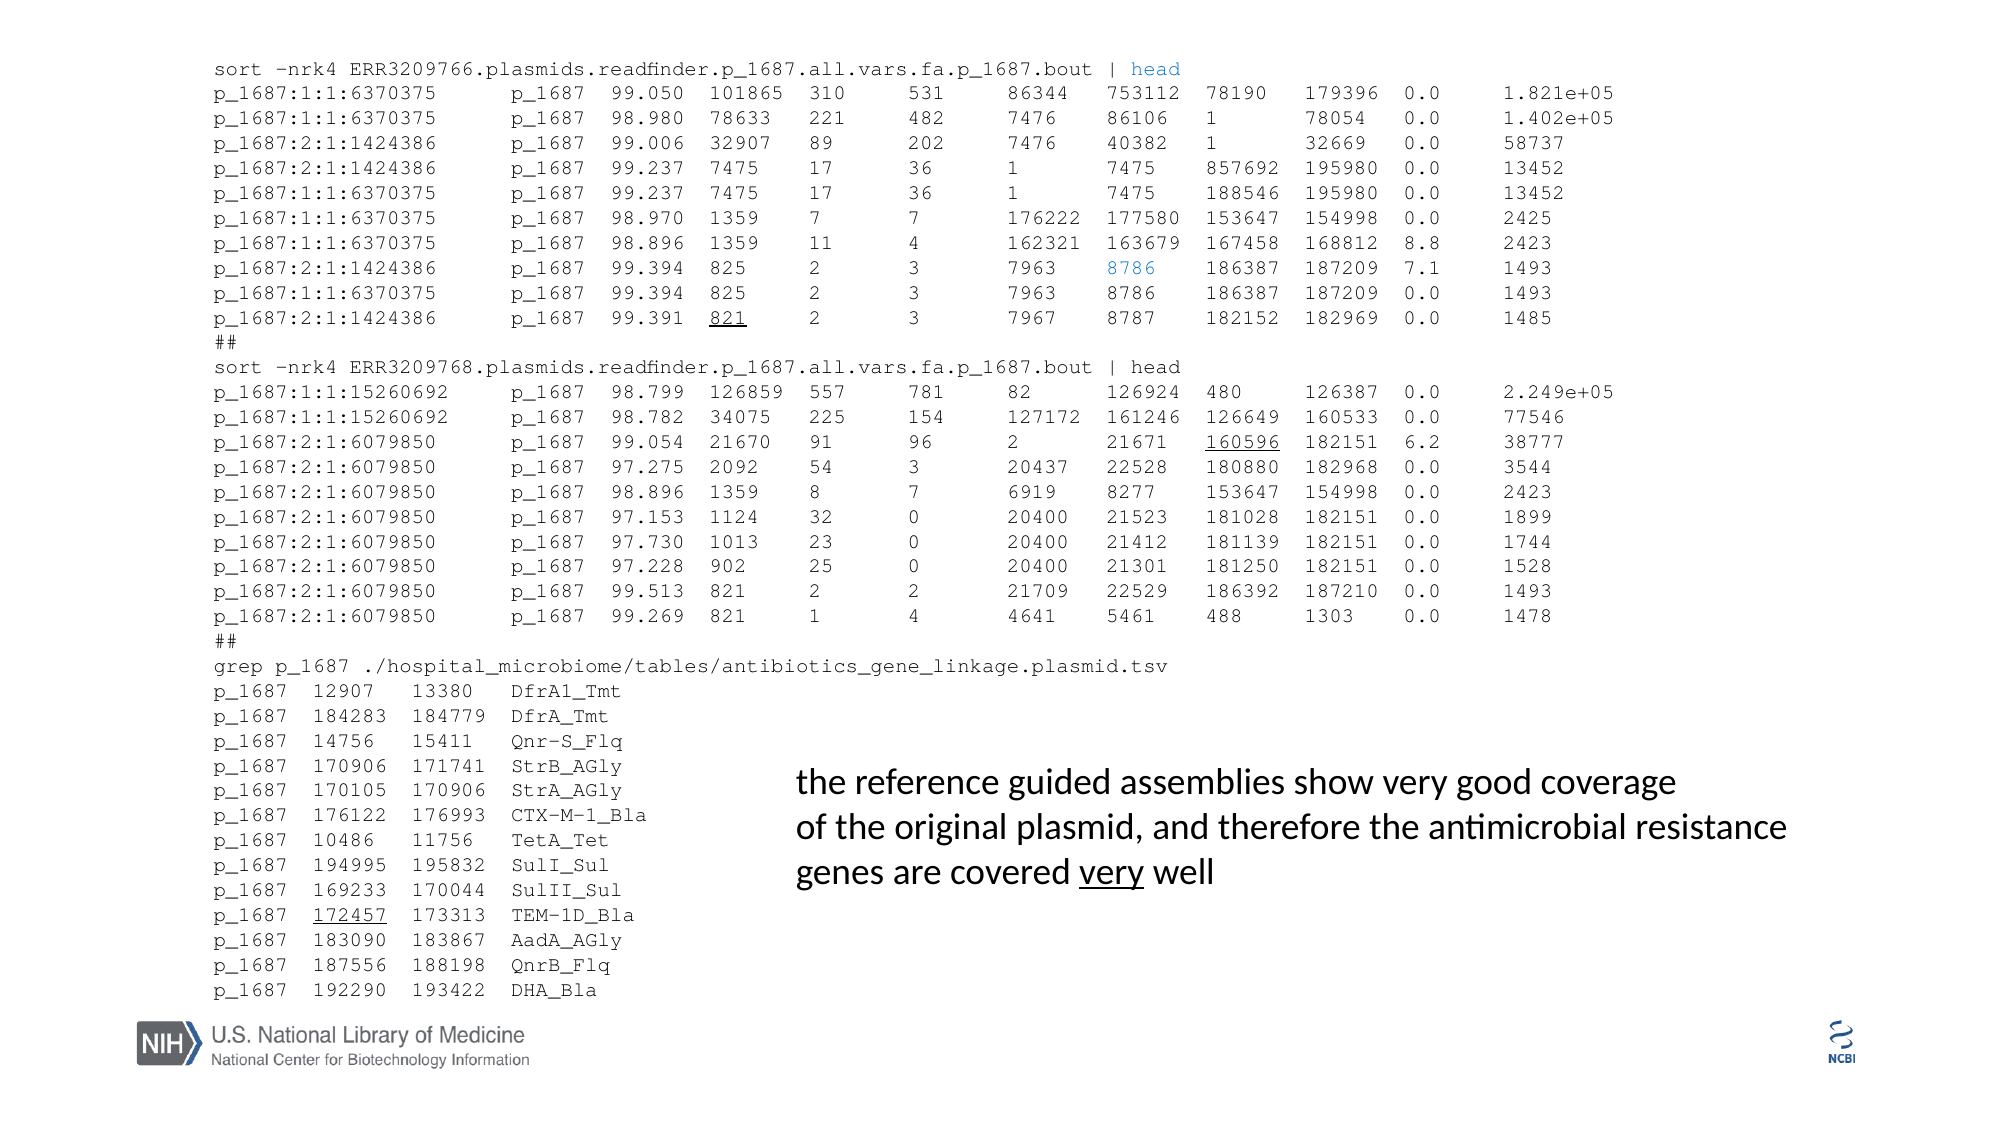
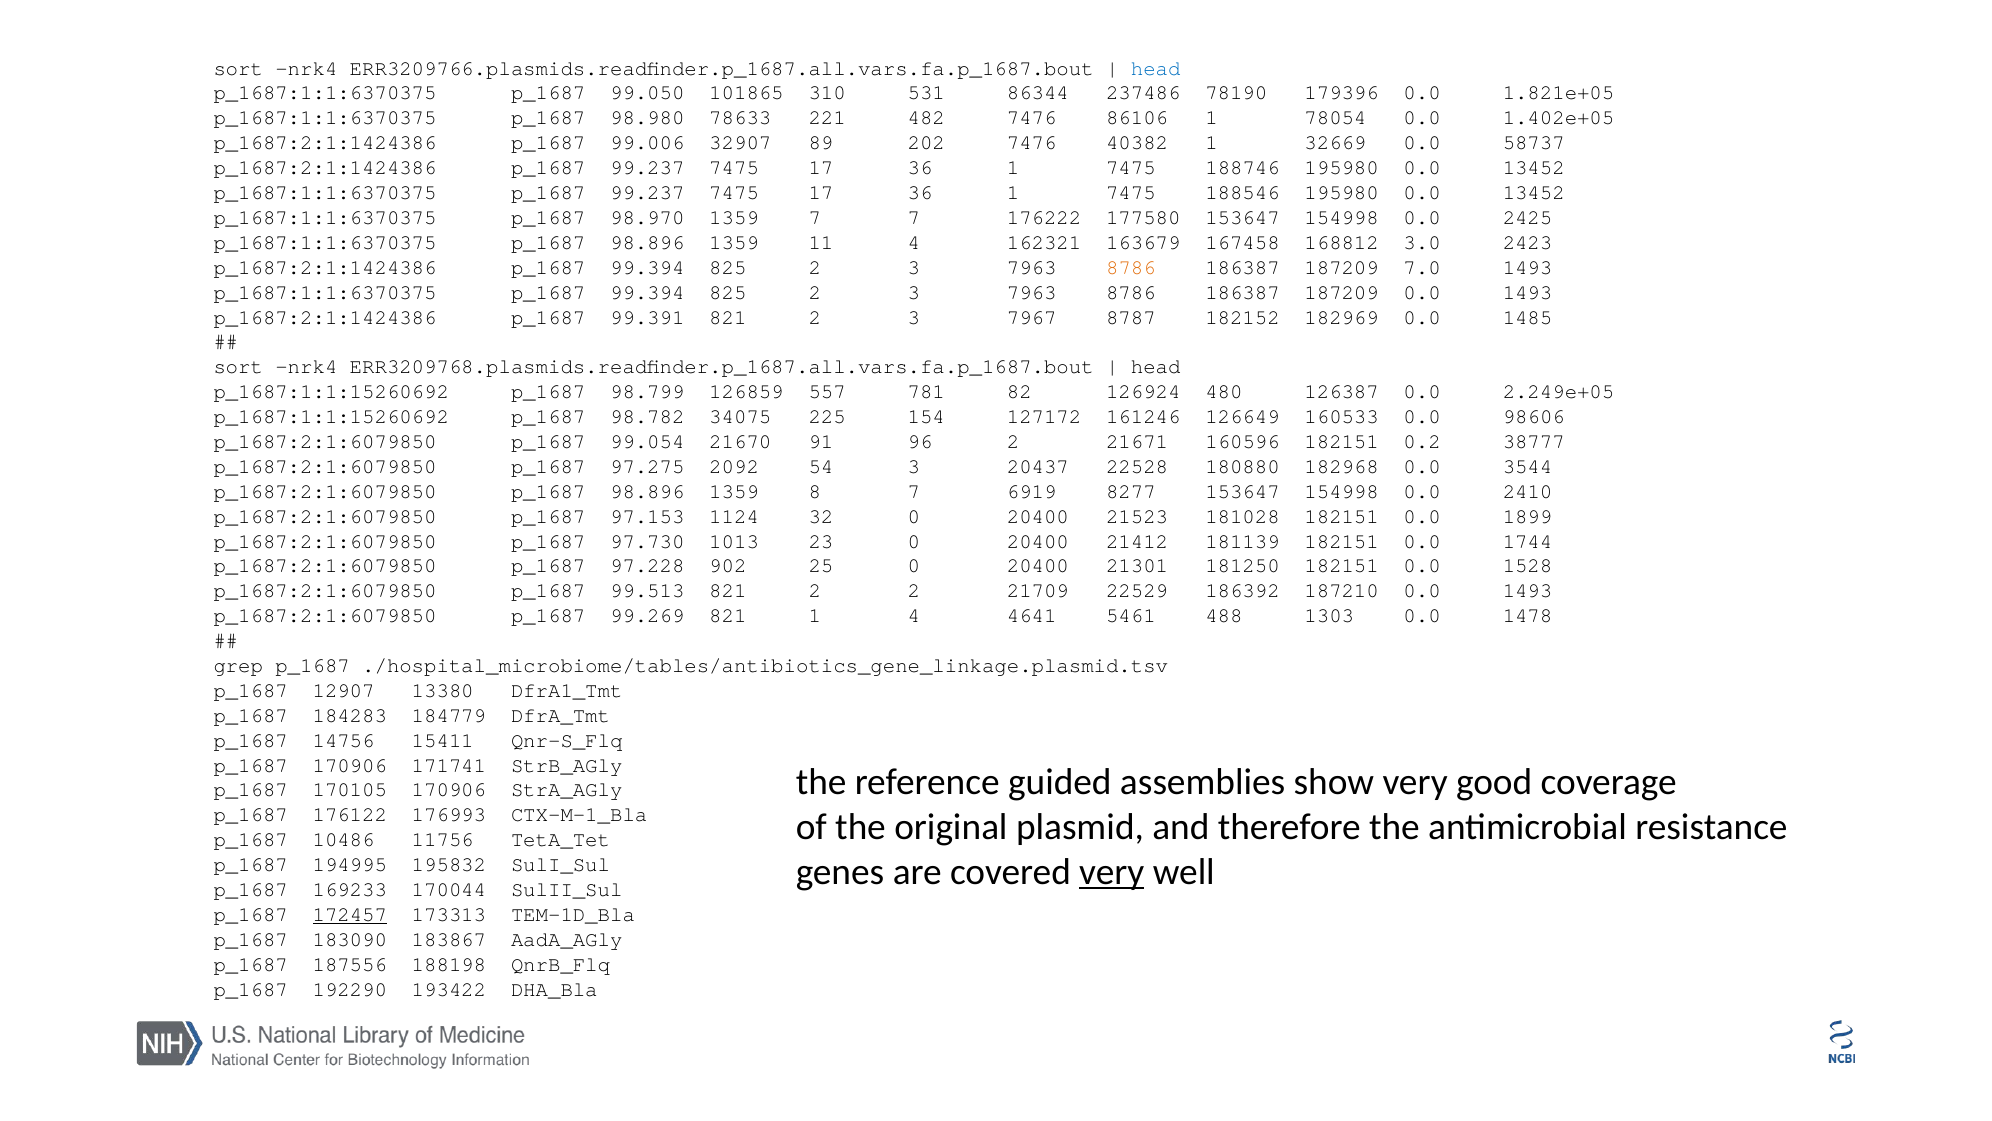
753112: 753112 -> 237486
857692: 857692 -> 188746
8.8: 8.8 -> 3.0
8786 at (1131, 267) colour: blue -> orange
7.1: 7.1 -> 7.0
821 at (728, 317) underline: present -> none
77546: 77546 -> 98606
160596 underline: present -> none
6.2: 6.2 -> 0.2
0.0 2423: 2423 -> 2410
